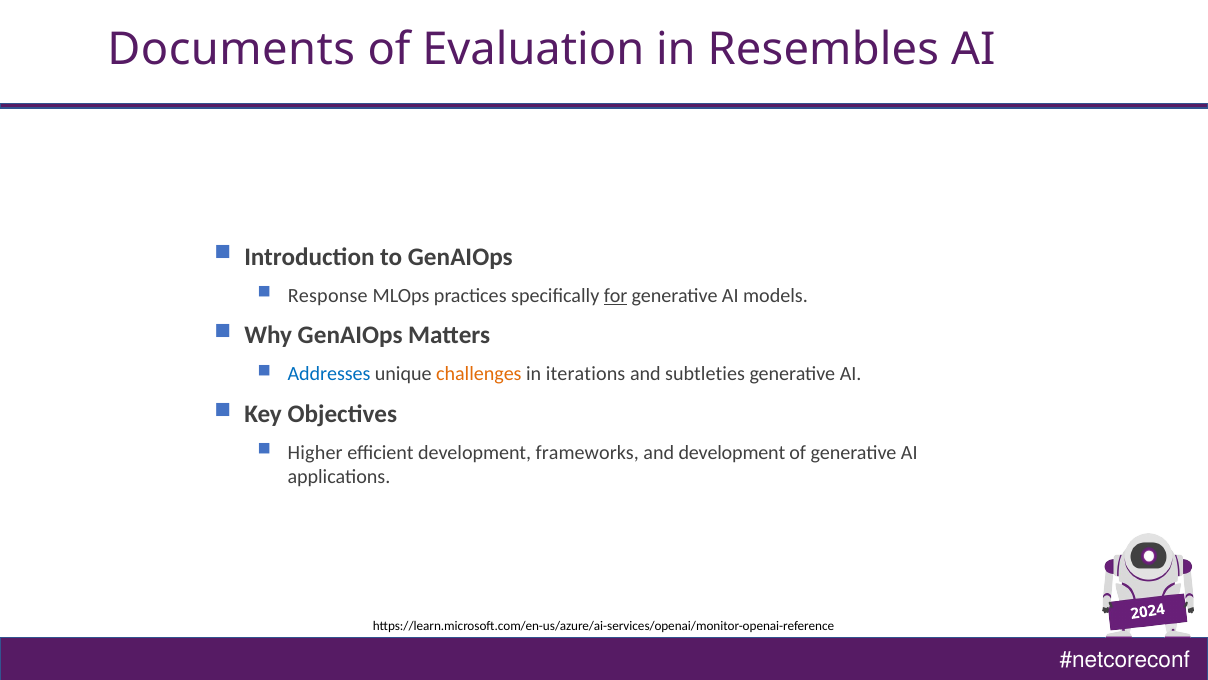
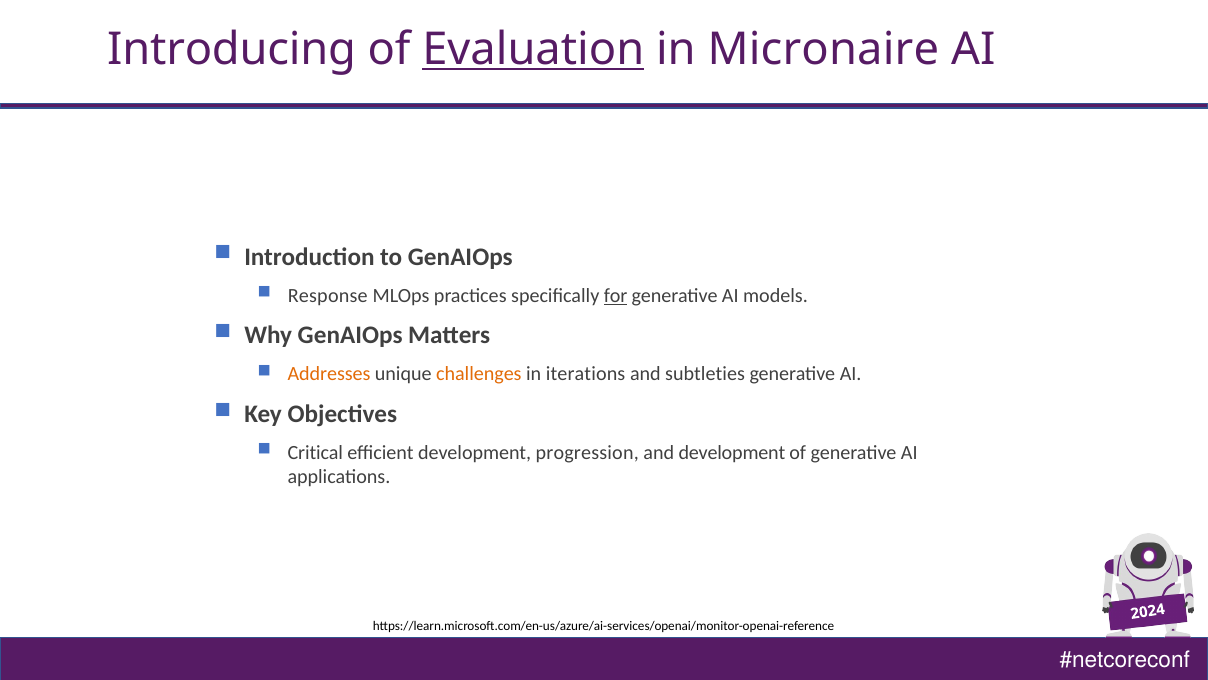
Documents: Documents -> Introducing
Evaluation underline: none -> present
Resembles: Resembles -> Micronaire
Addresses colour: blue -> orange
Higher: Higher -> Critical
frameworks: frameworks -> progression
